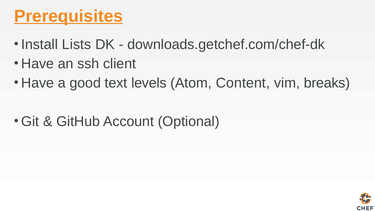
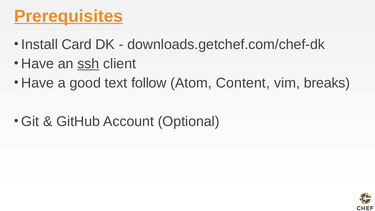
Lists: Lists -> Card
ssh underline: none -> present
levels: levels -> follow
